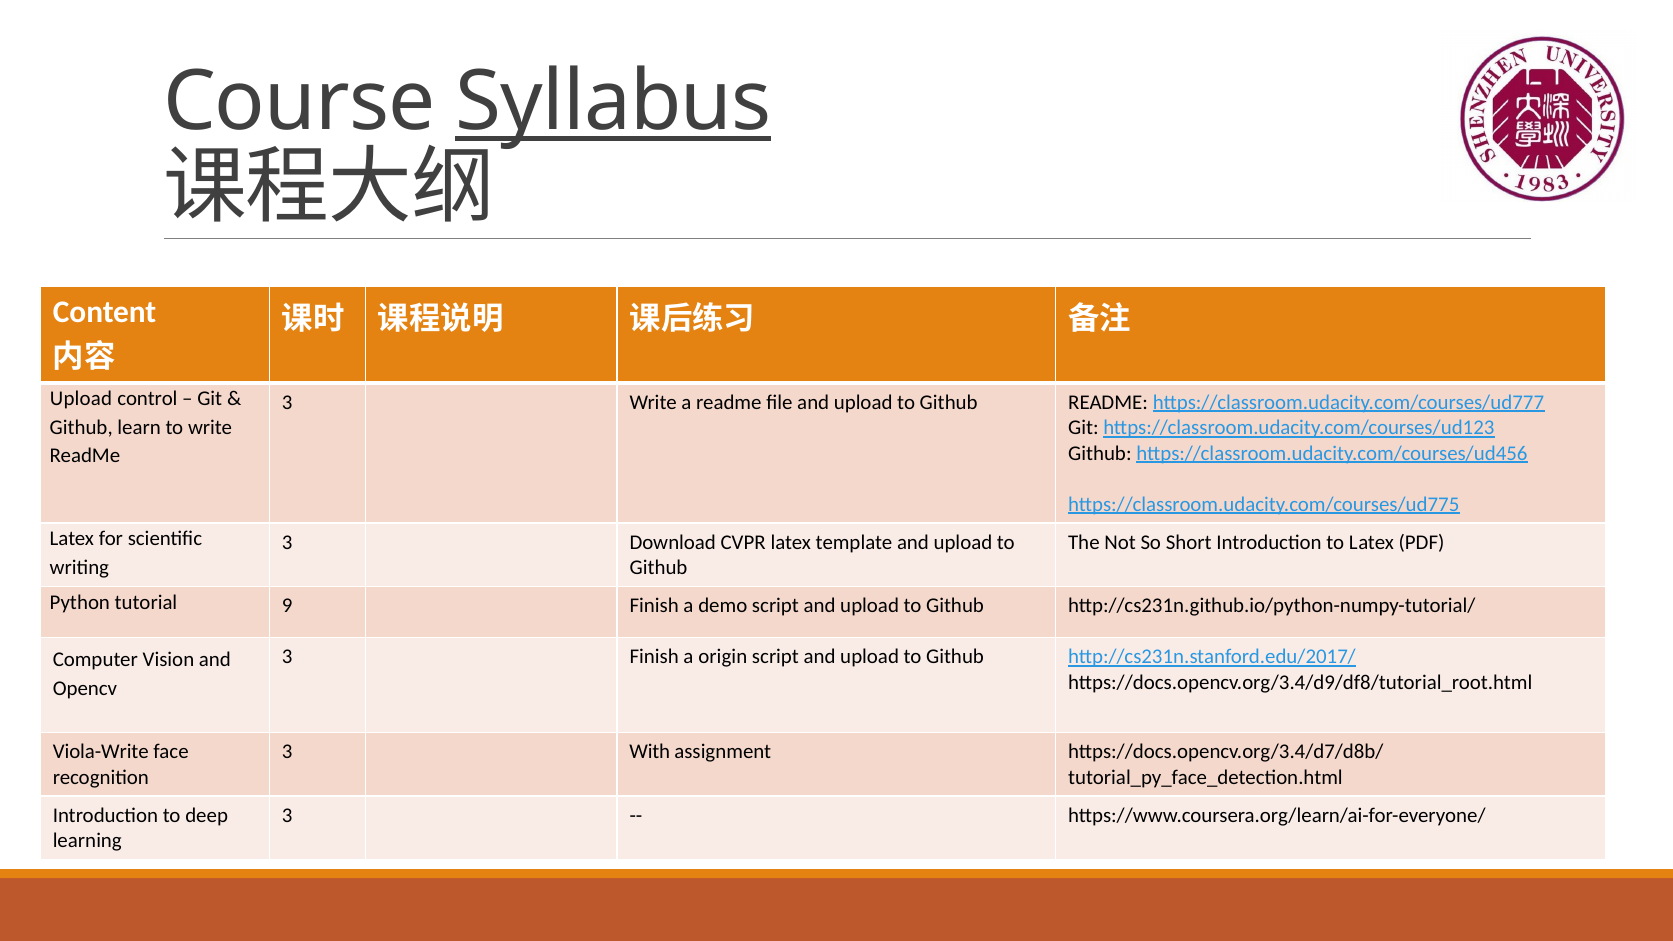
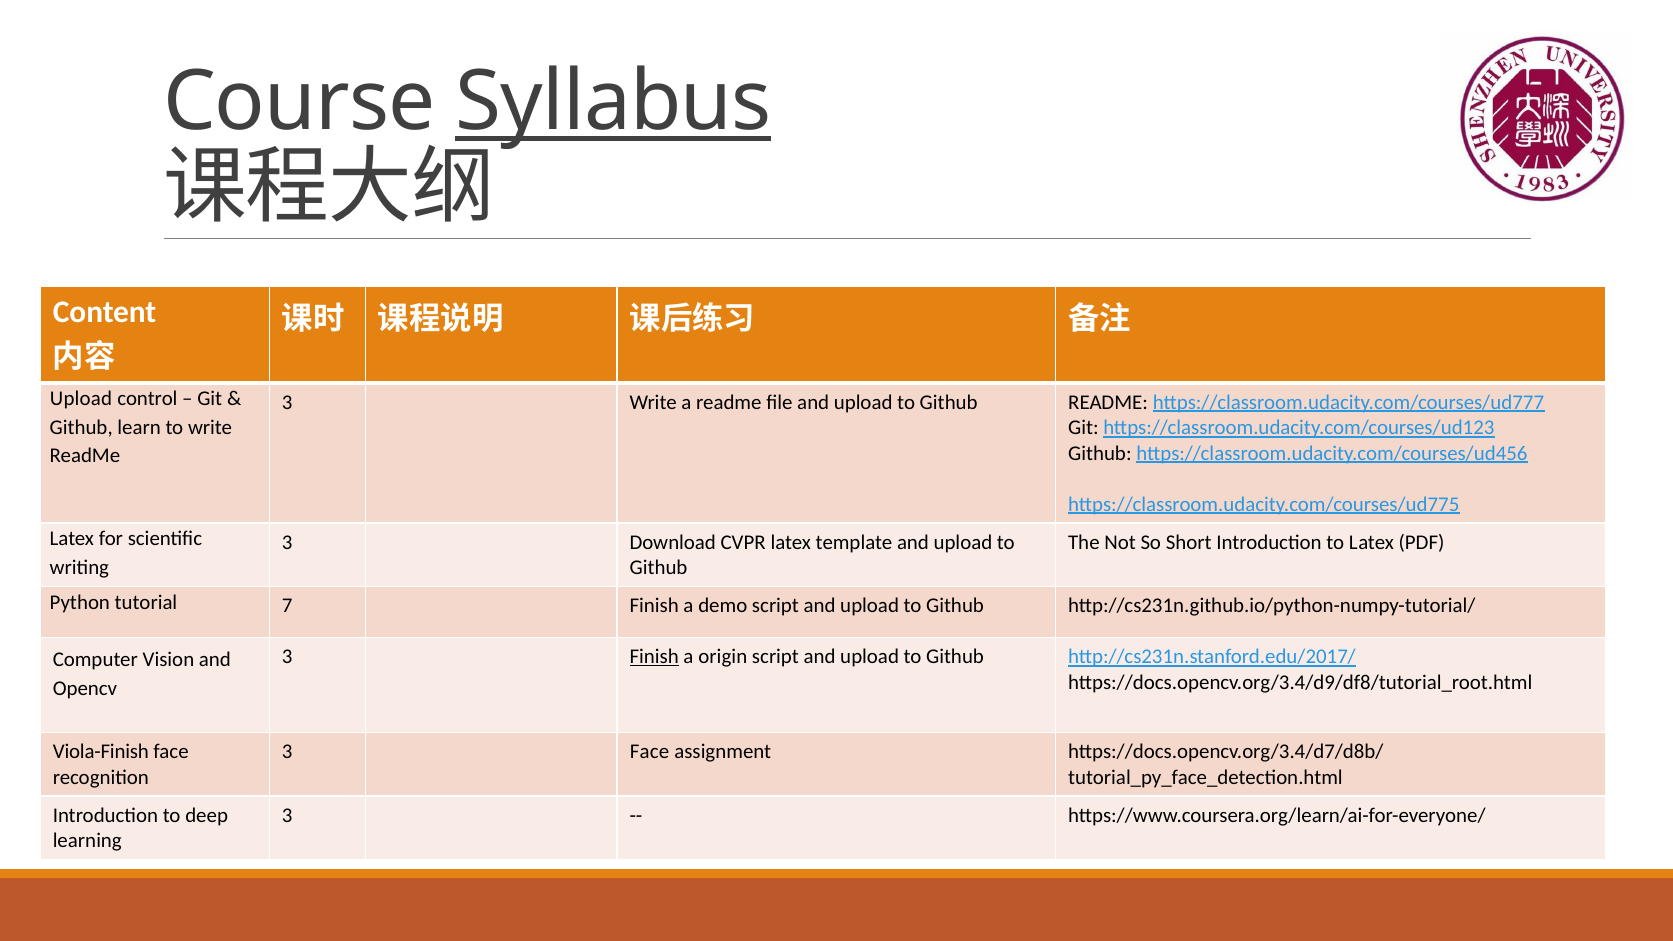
9: 9 -> 7
Finish at (654, 657) underline: none -> present
Viola-Write: Viola-Write -> Viola-Finish
3 With: With -> Face
